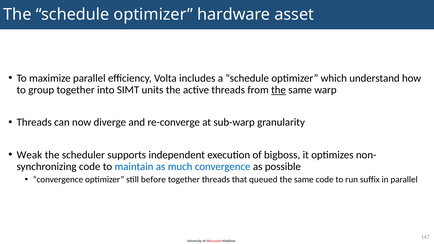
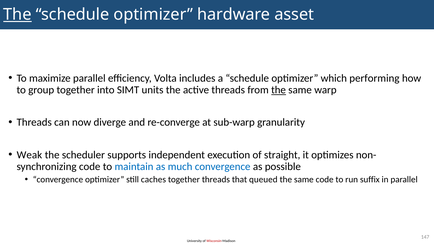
The at (17, 15) underline: none -> present
understand: understand -> performing
bigboss: bigboss -> straight
before: before -> caches
